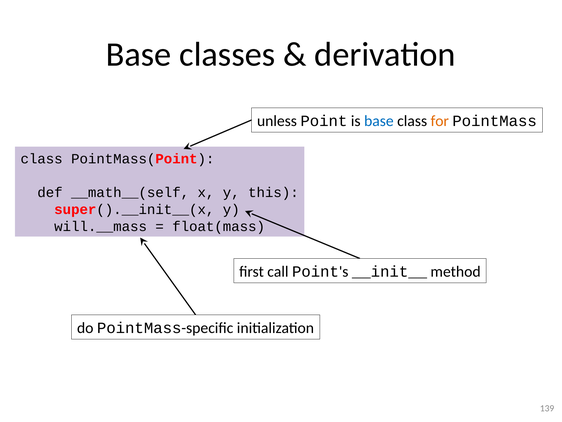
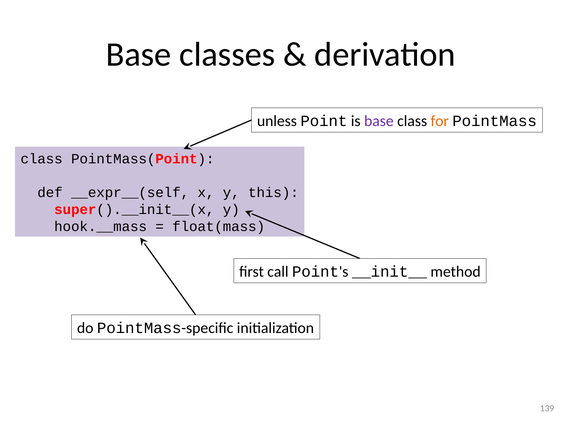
base at (379, 121) colour: blue -> purple
__math__(self: __math__(self -> __expr__(self
will.__mass: will.__mass -> hook.__mass
